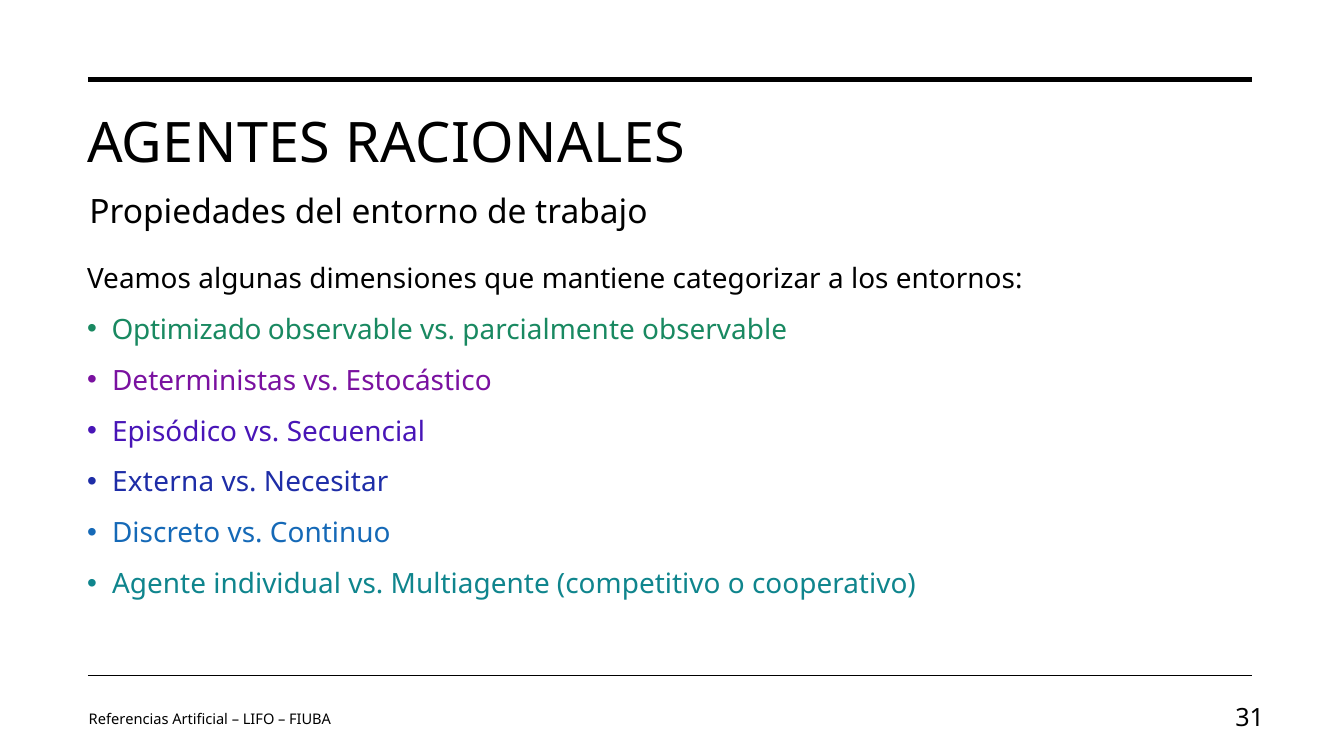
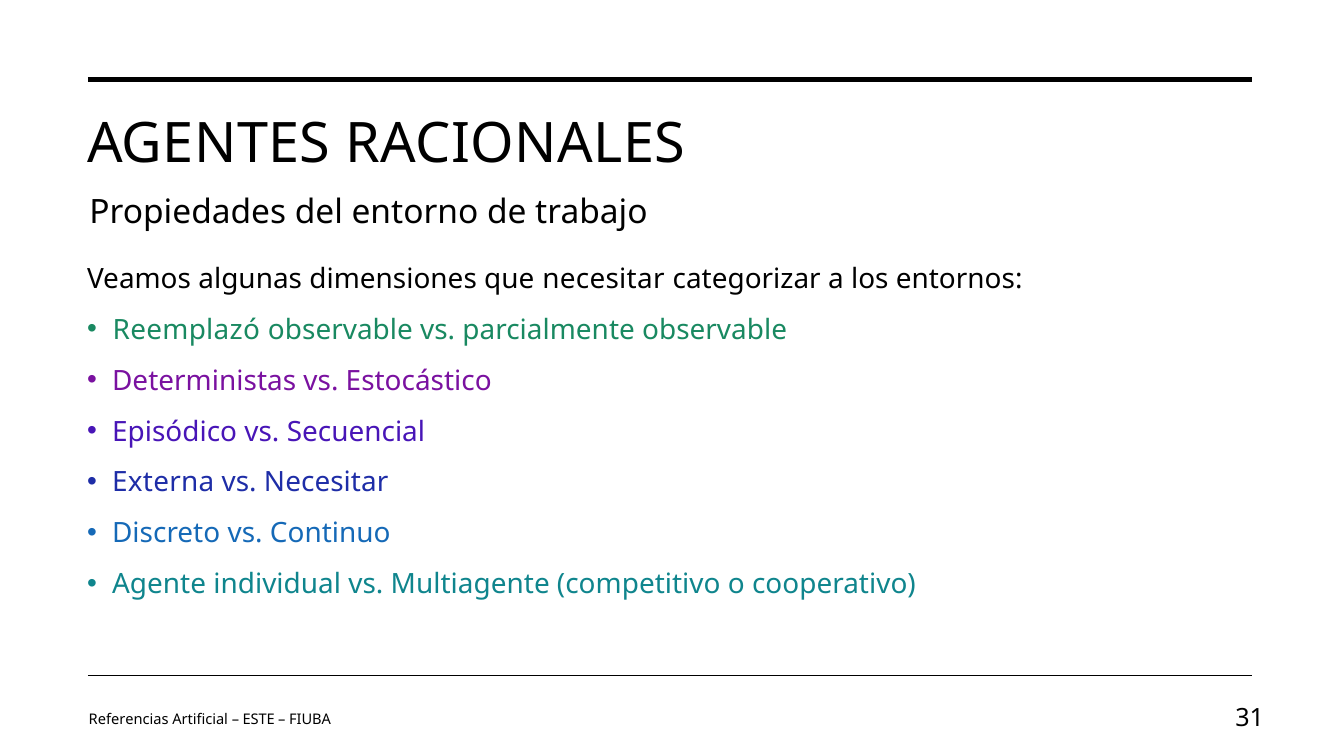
que mantiene: mantiene -> necesitar
Optimizado: Optimizado -> Reemplazó
LIFO: LIFO -> ESTE
